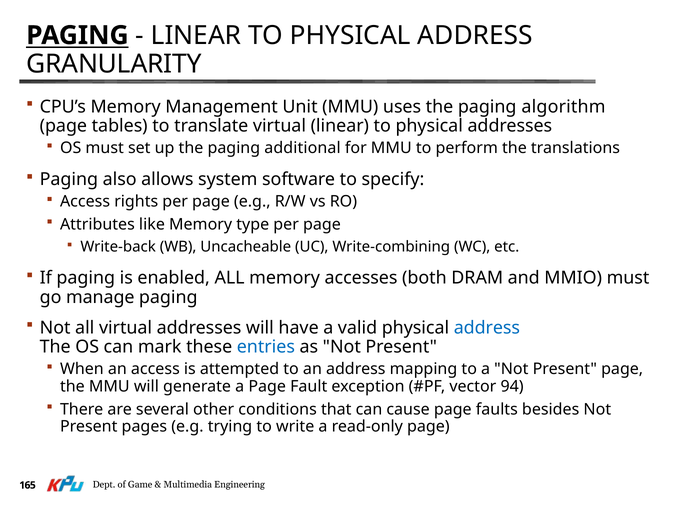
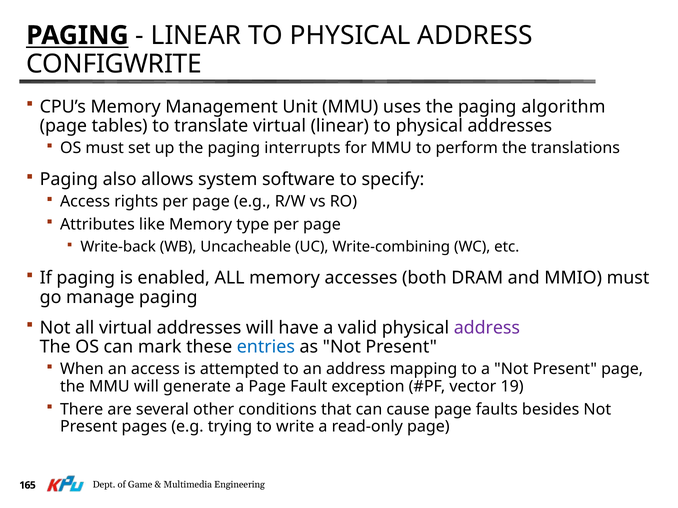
GRANULARITY: GRANULARITY -> CONFIGWRITE
additional: additional -> interrupts
address at (487, 328) colour: blue -> purple
94: 94 -> 19
